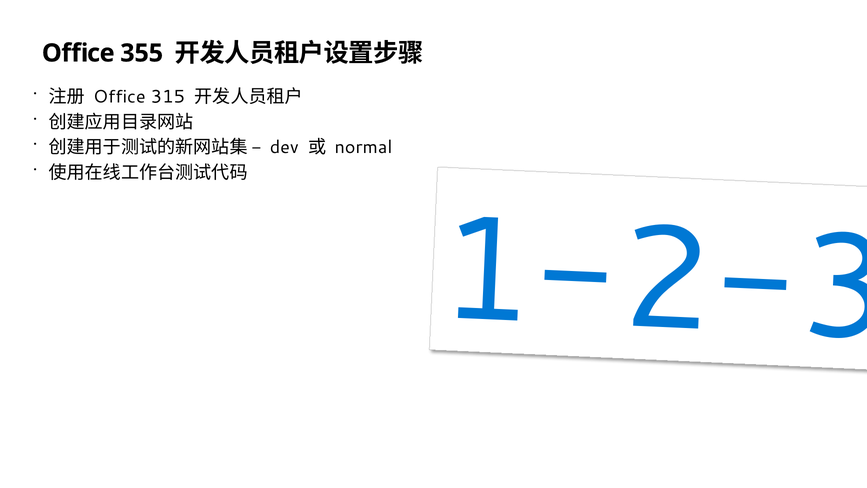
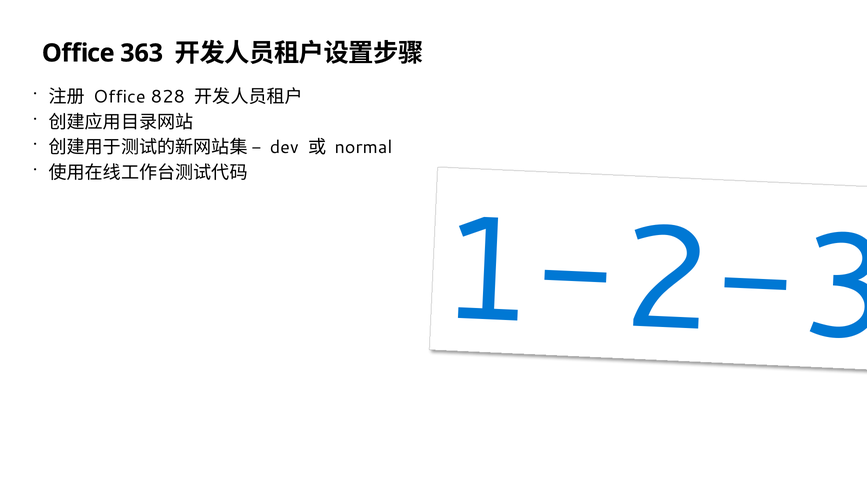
355: 355 -> 363
315: 315 -> 828
